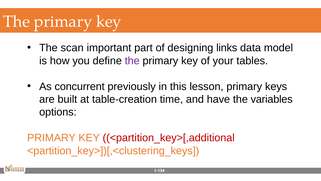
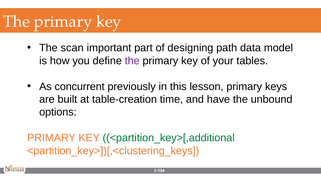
links: links -> path
variables: variables -> unbound
<partition_key>[,additional colour: red -> green
